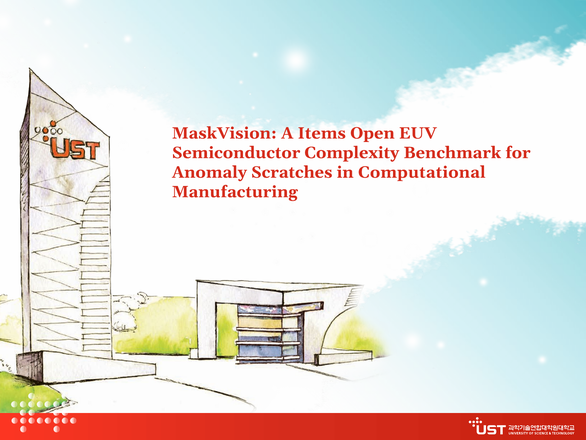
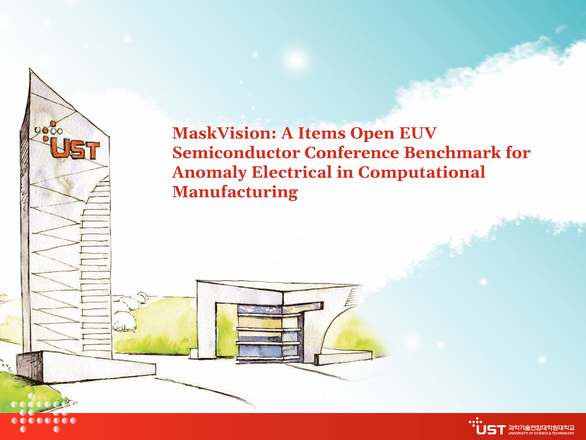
Complexity: Complexity -> Conference
Scratches: Scratches -> Electrical
